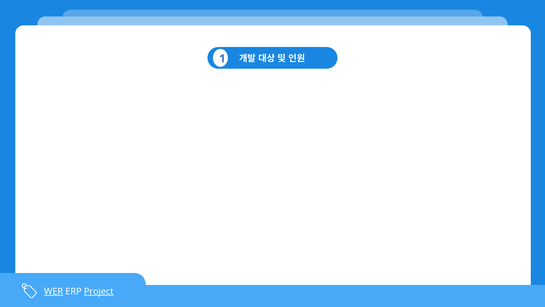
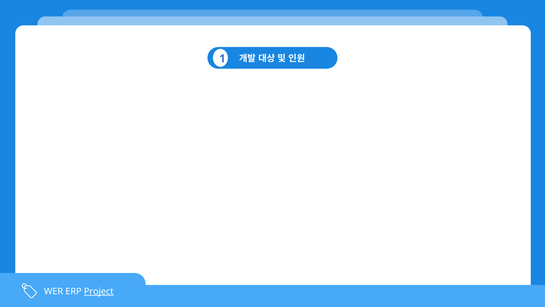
WER underline: present -> none
